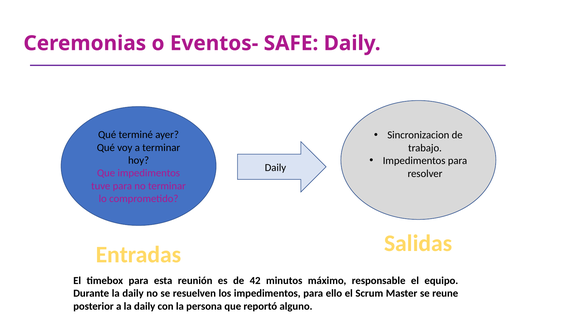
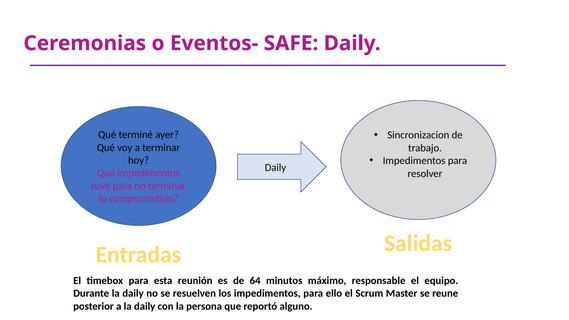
42: 42 -> 64
